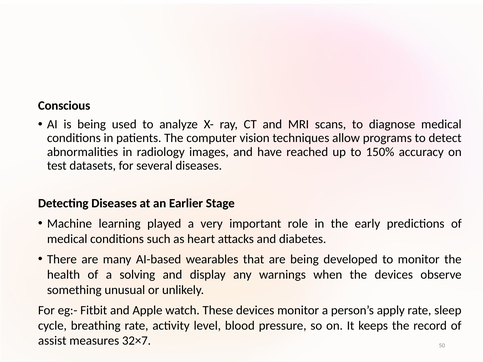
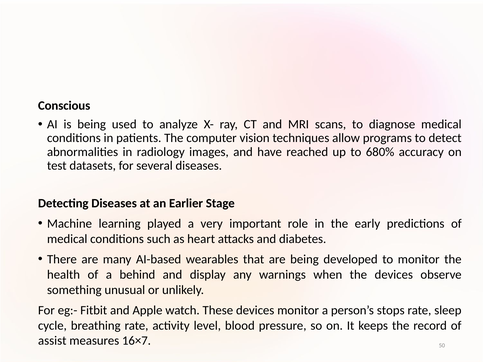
150%: 150% -> 680%
solving: solving -> behind
apply: apply -> stops
32×7: 32×7 -> 16×7
